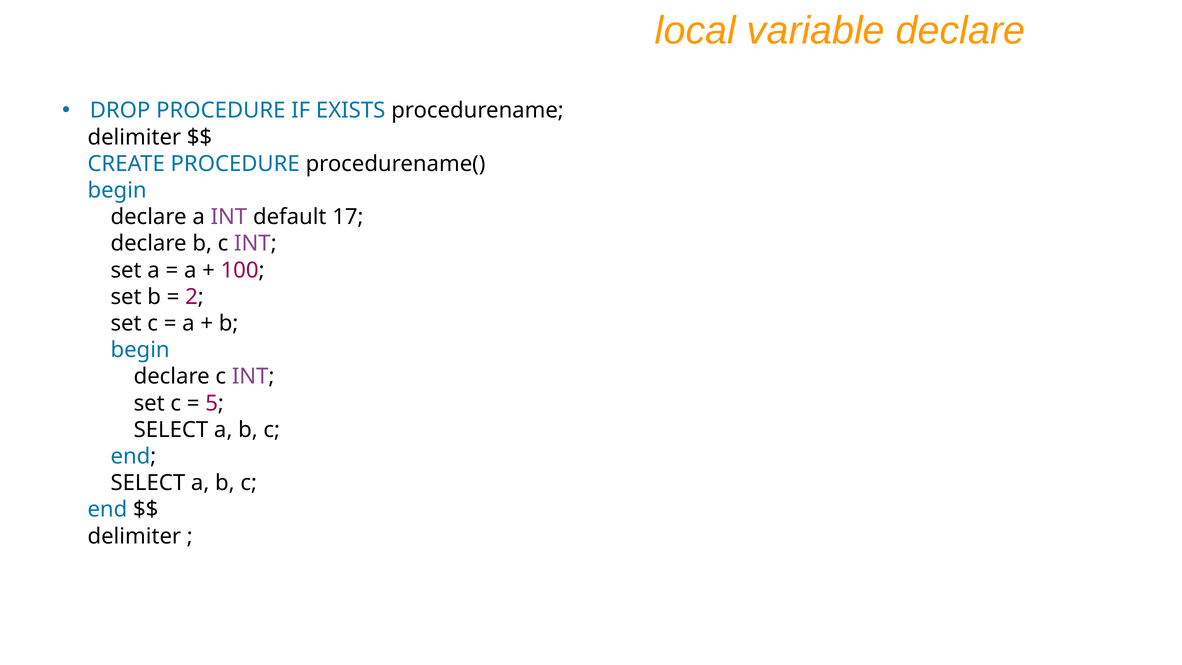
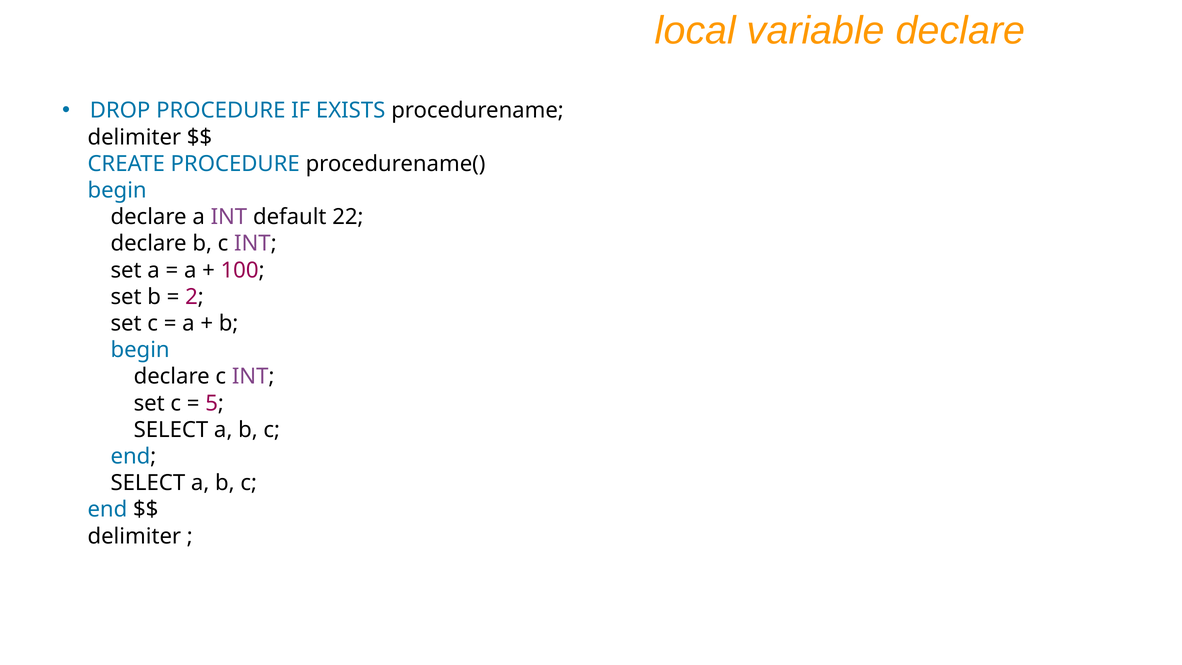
17: 17 -> 22
